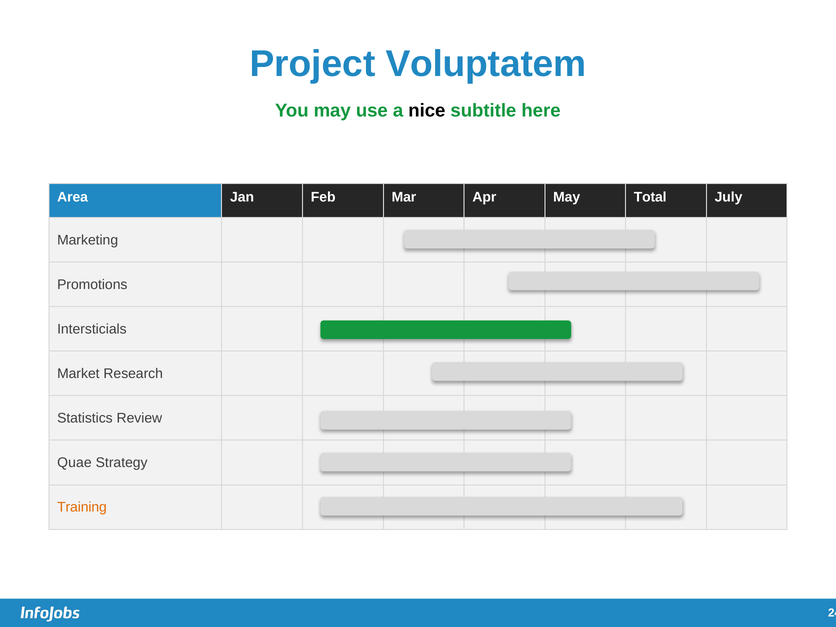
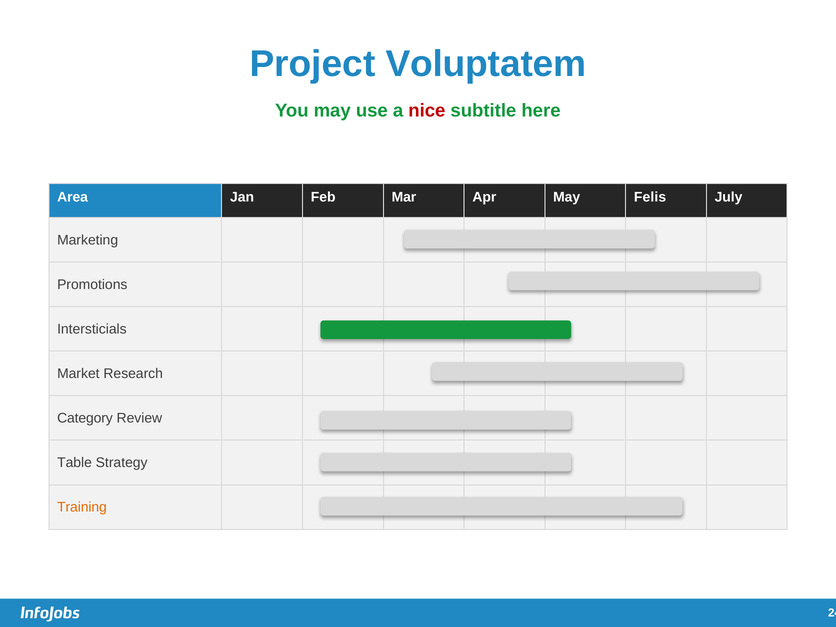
nice colour: black -> red
Total: Total -> Felis
Statistics: Statistics -> Category
Quae: Quae -> Table
